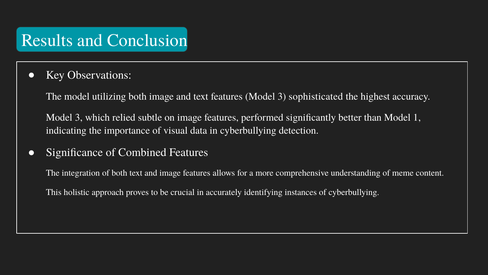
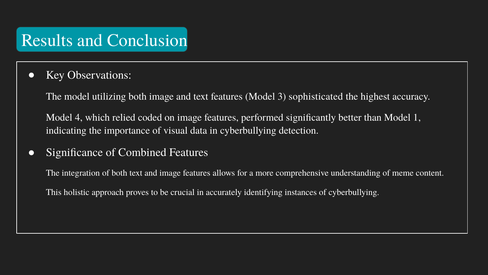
3 at (79, 117): 3 -> 4
subtle: subtle -> coded
